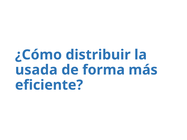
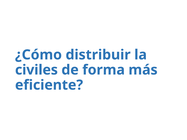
usada: usada -> civiles
